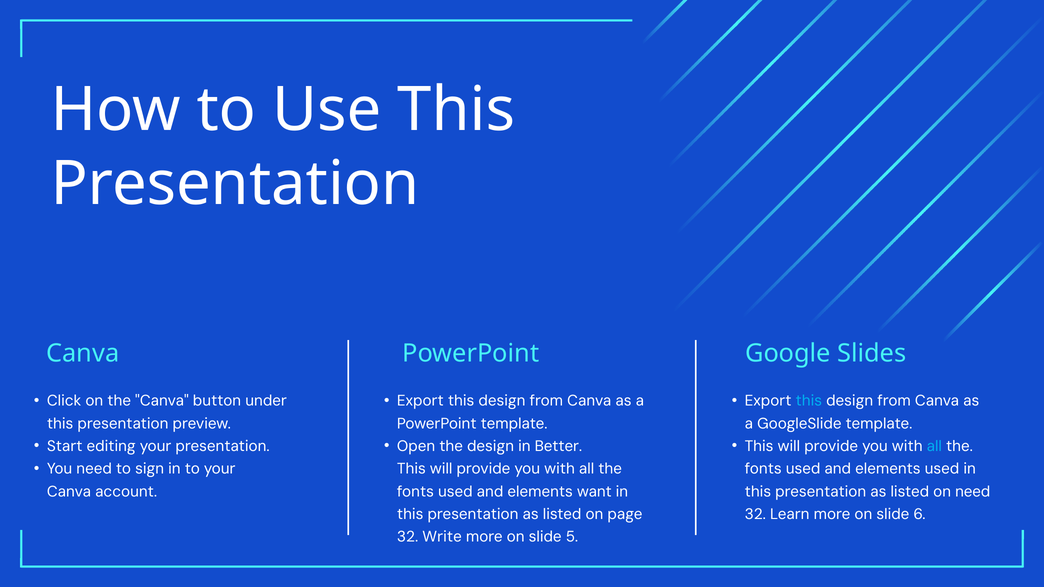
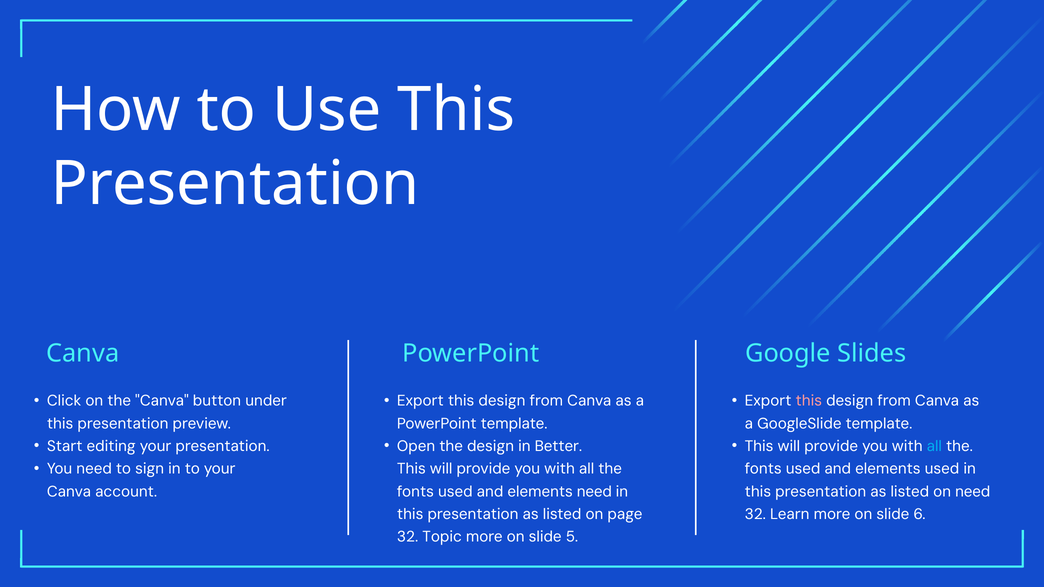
this at (809, 401) colour: light blue -> pink
elements want: want -> need
Write: Write -> Topic
